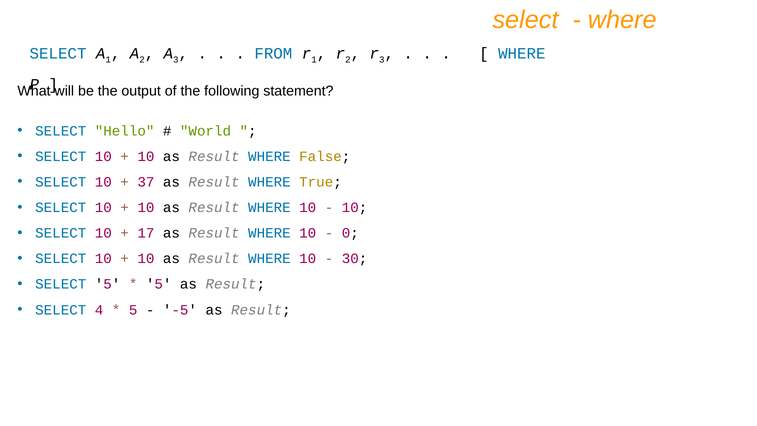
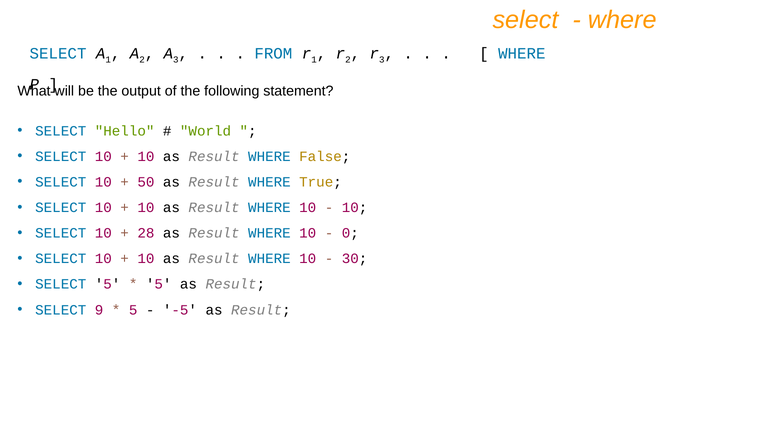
37: 37 -> 50
17: 17 -> 28
4: 4 -> 9
